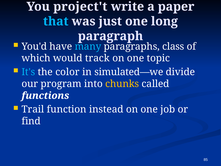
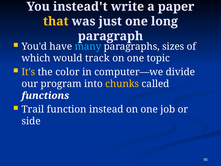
project't: project't -> instead't
that colour: light blue -> yellow
class: class -> sizes
It's colour: light blue -> yellow
simulated—we: simulated—we -> computer—we
find: find -> side
